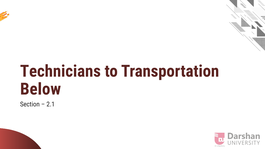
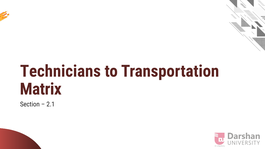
Below: Below -> Matrix
